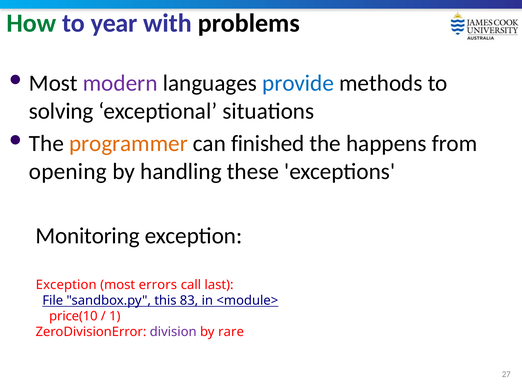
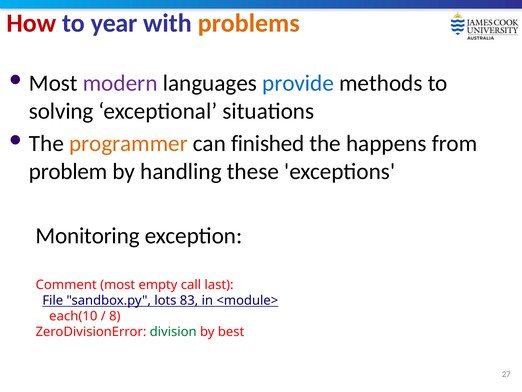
How colour: green -> red
problems colour: black -> orange
opening: opening -> problem
Exception at (66, 284): Exception -> Comment
errors: errors -> empty
this: this -> lots
price(10: price(10 -> each(10
1: 1 -> 8
division colour: purple -> green
rare: rare -> best
